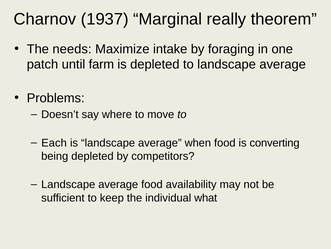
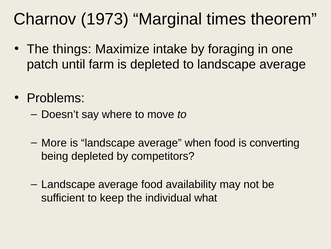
1937: 1937 -> 1973
really: really -> times
needs: needs -> things
Each: Each -> More
